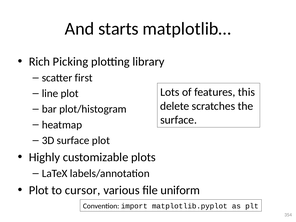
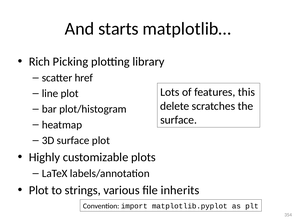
first: first -> href
cursor: cursor -> strings
uniform: uniform -> inherits
